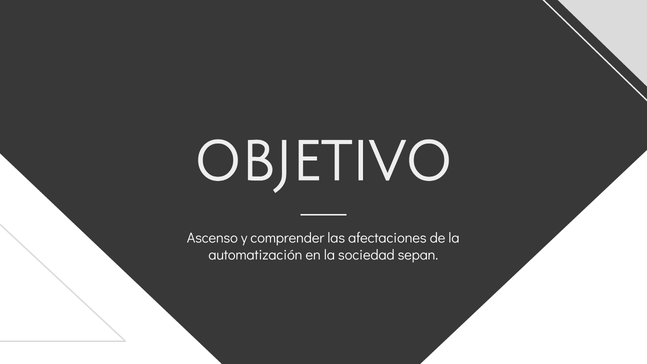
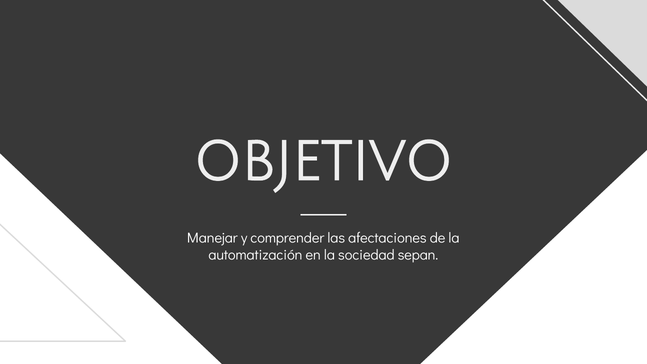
Ascenso: Ascenso -> Manejar
